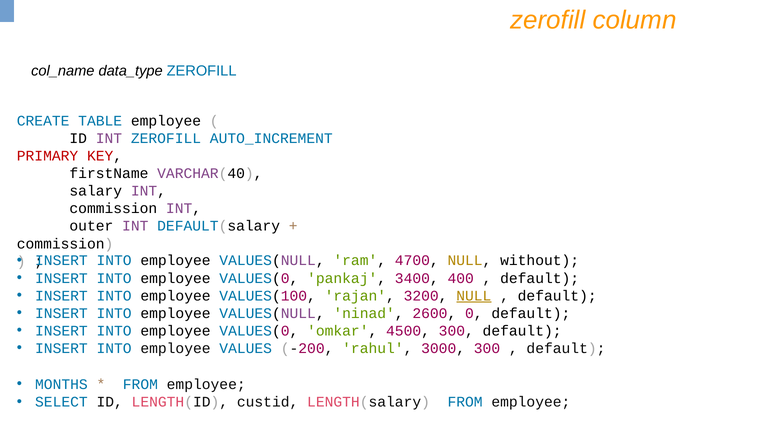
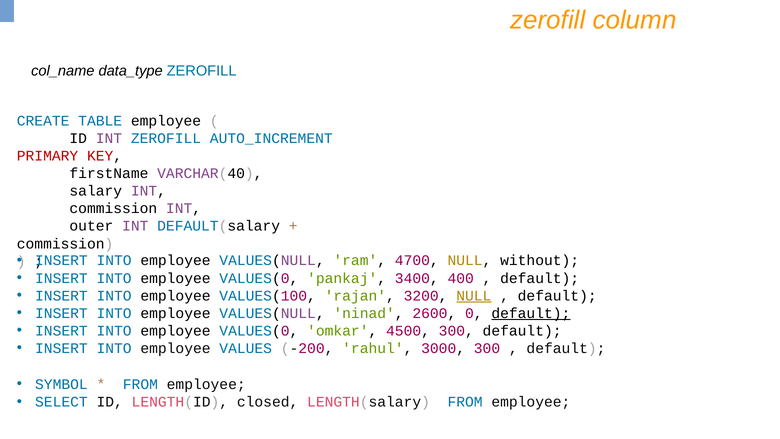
default at (531, 313) underline: none -> present
MONTHS: MONTHS -> SYMBOL
custid: custid -> closed
